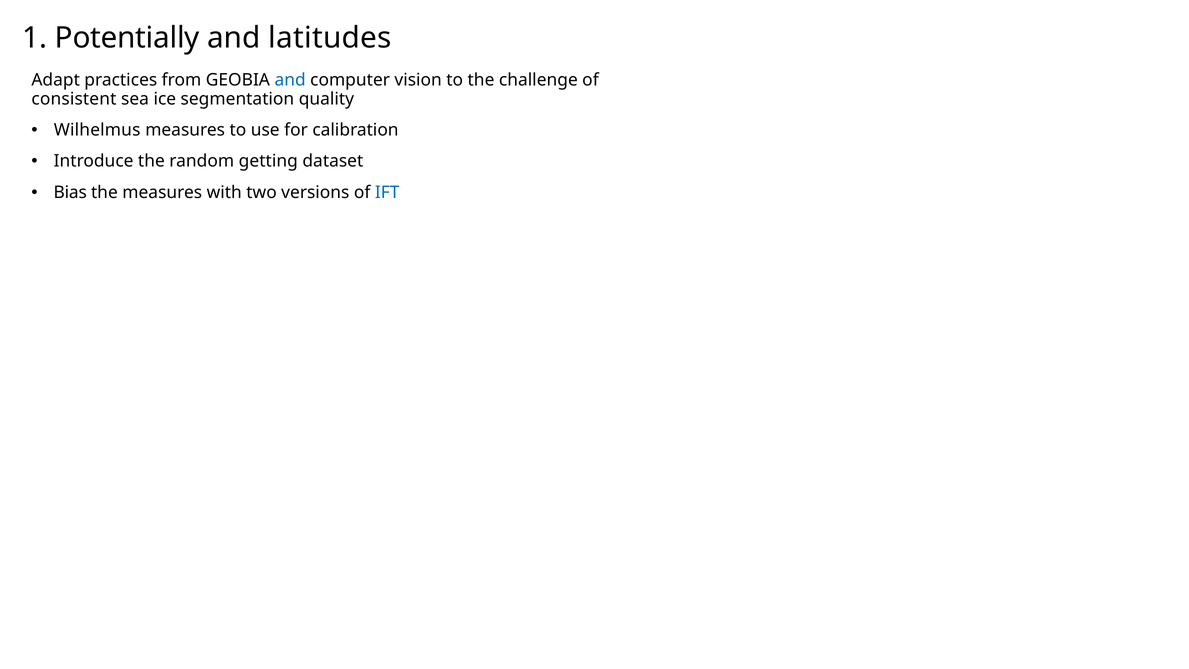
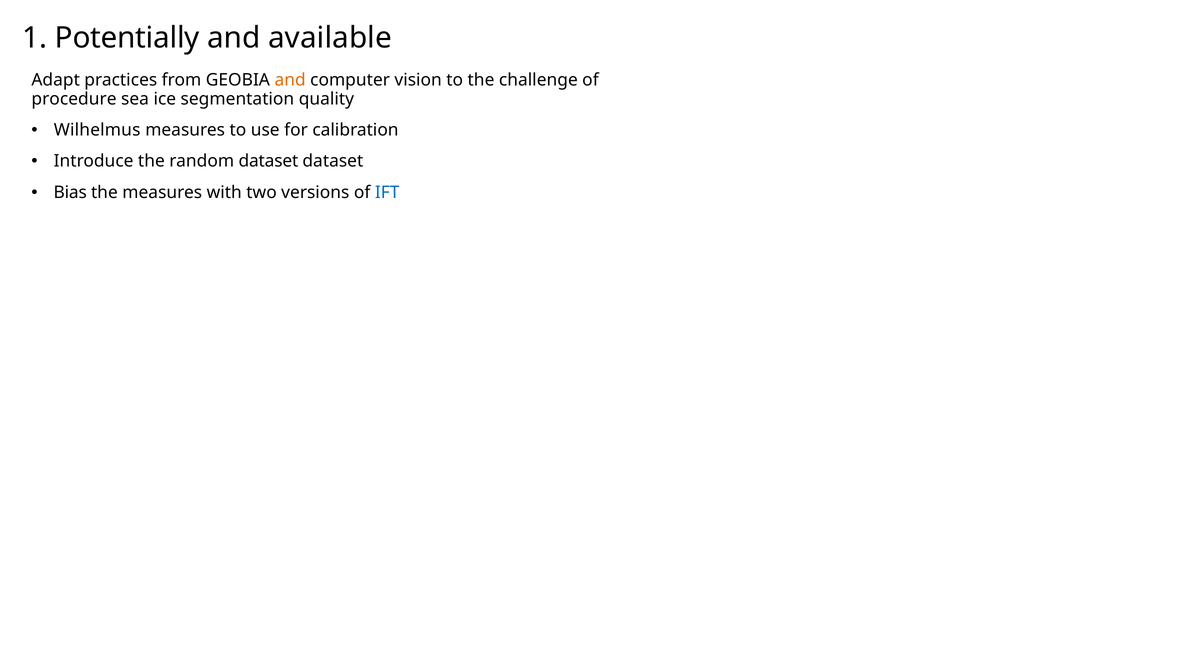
latitudes: latitudes -> available
and at (290, 80) colour: blue -> orange
consistent: consistent -> procedure
random getting: getting -> dataset
